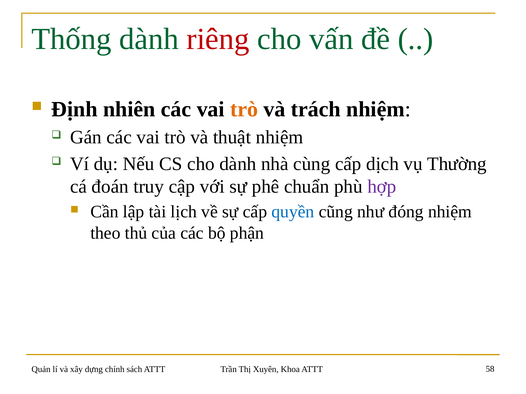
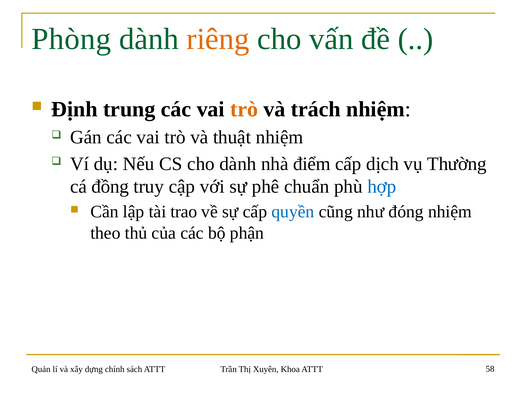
Thống: Thống -> Phòng
riêng colour: red -> orange
nhiên: nhiên -> trung
cùng: cùng -> điểm
đoán: đoán -> đồng
hợp colour: purple -> blue
lịch: lịch -> trao
